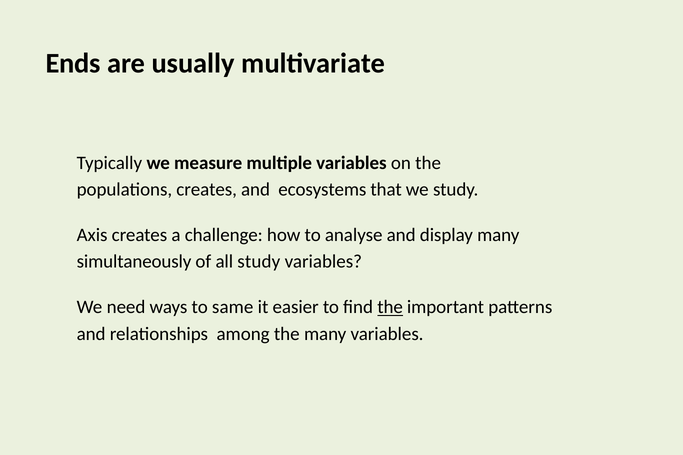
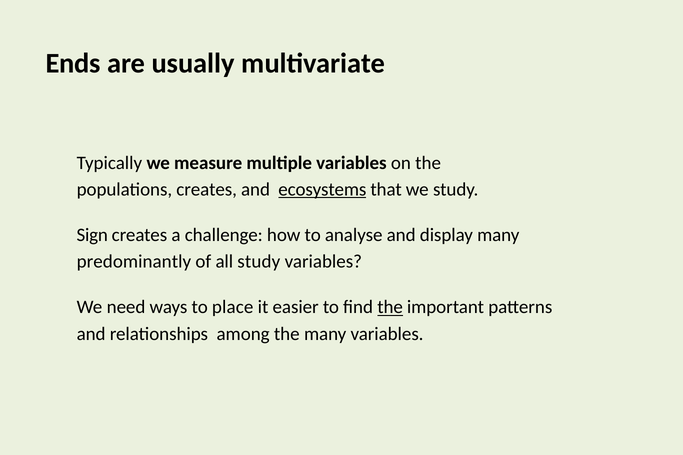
ecosystems underline: none -> present
Axis: Axis -> Sign
simultaneously: simultaneously -> predominantly
same: same -> place
